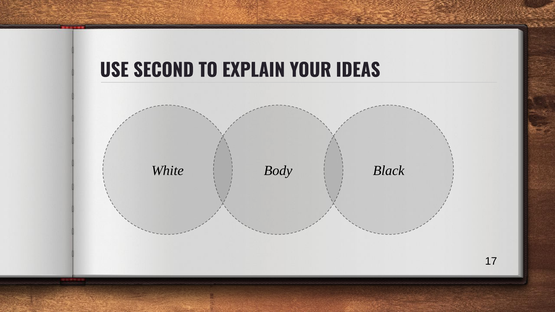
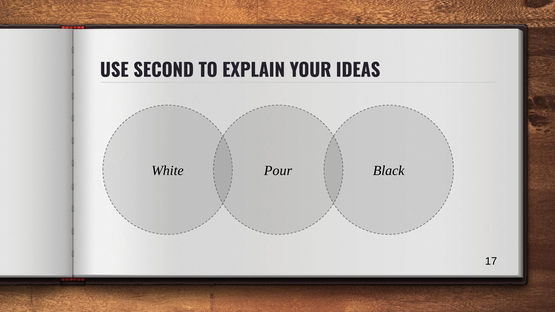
Body: Body -> Pour
